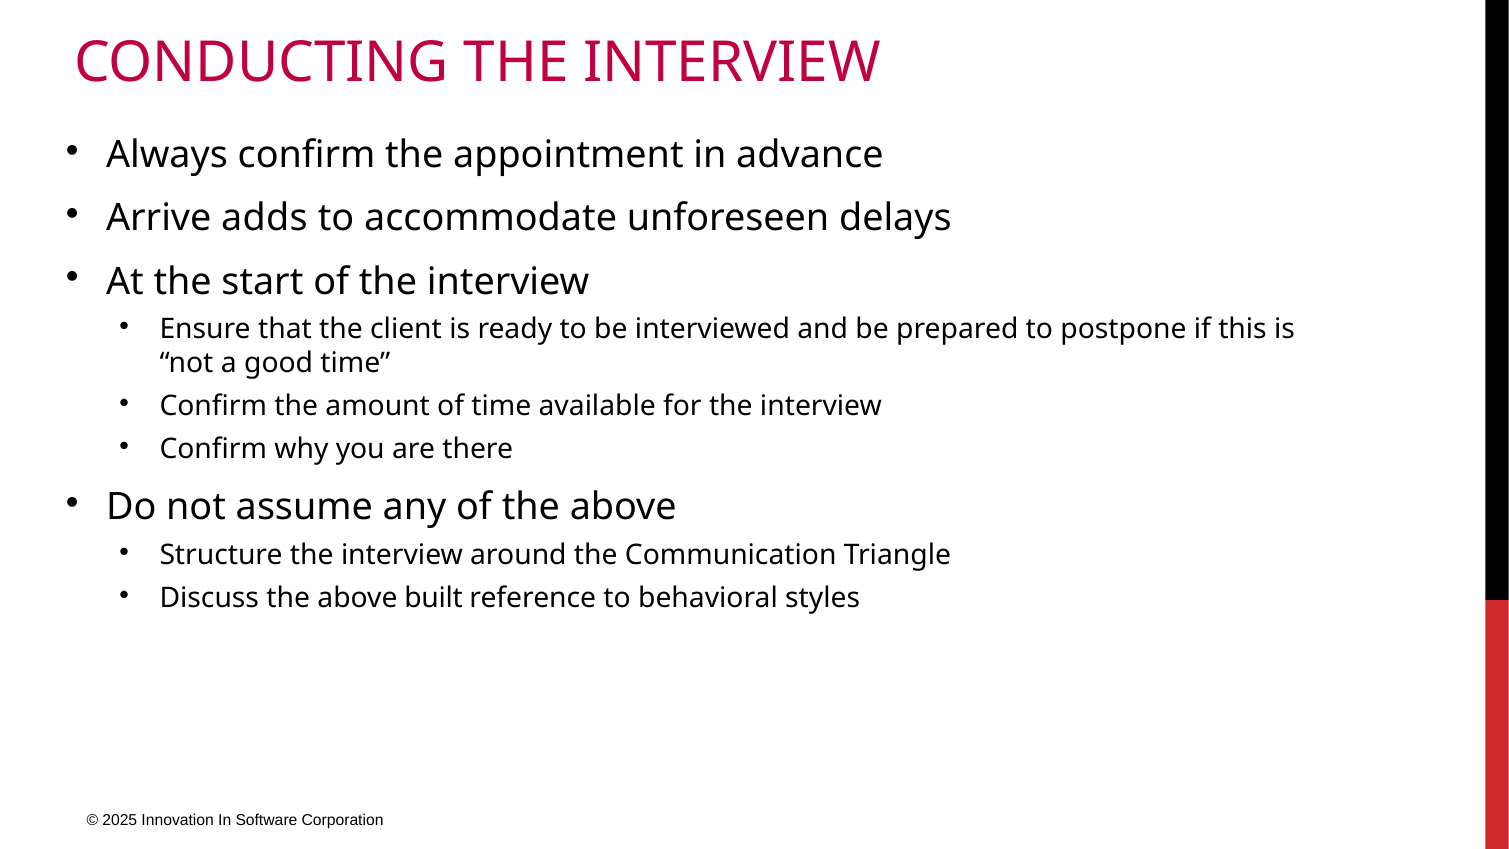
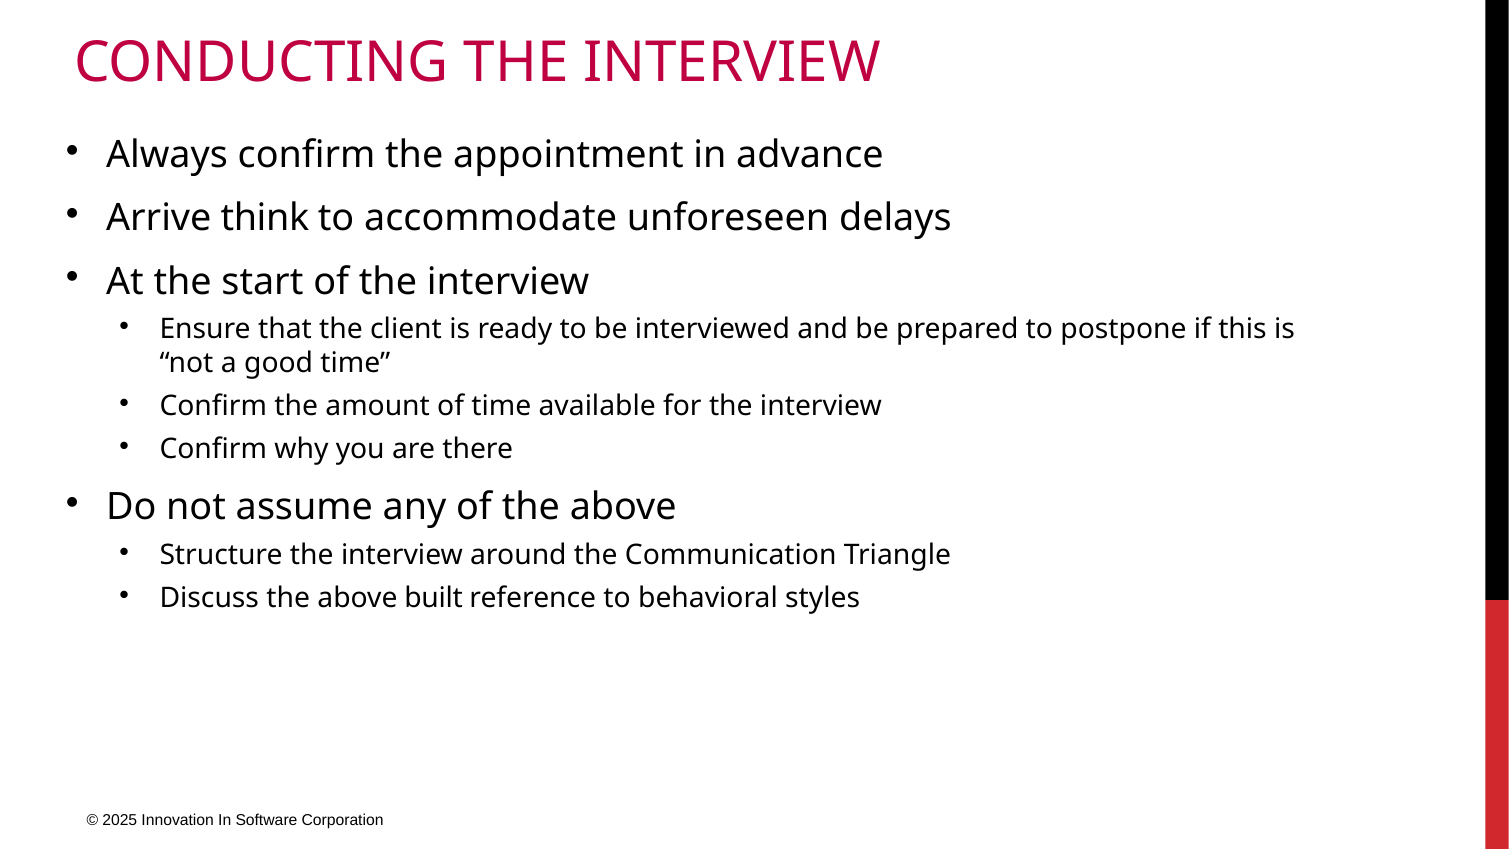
adds: adds -> think
